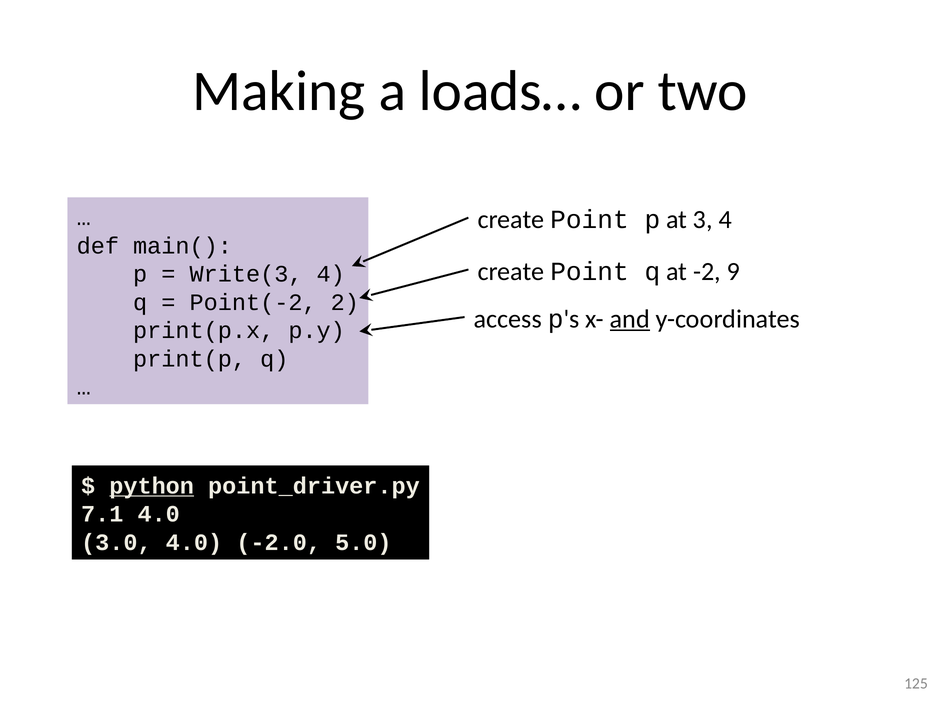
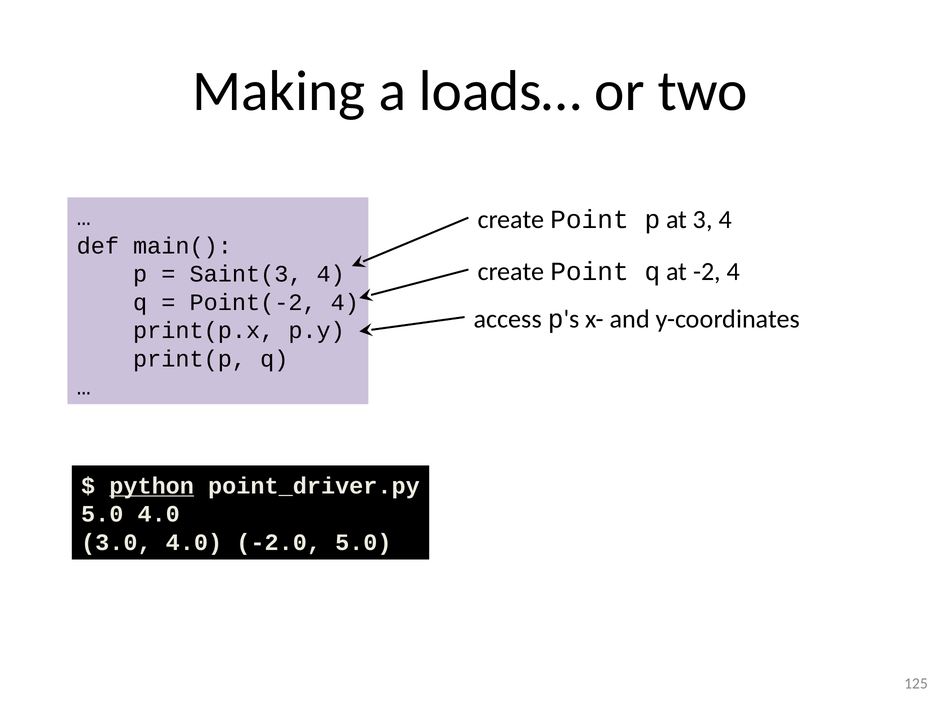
-2 9: 9 -> 4
Write(3: Write(3 -> Saint(3
Point(-2 2: 2 -> 4
and underline: present -> none
7.1 at (102, 514): 7.1 -> 5.0
